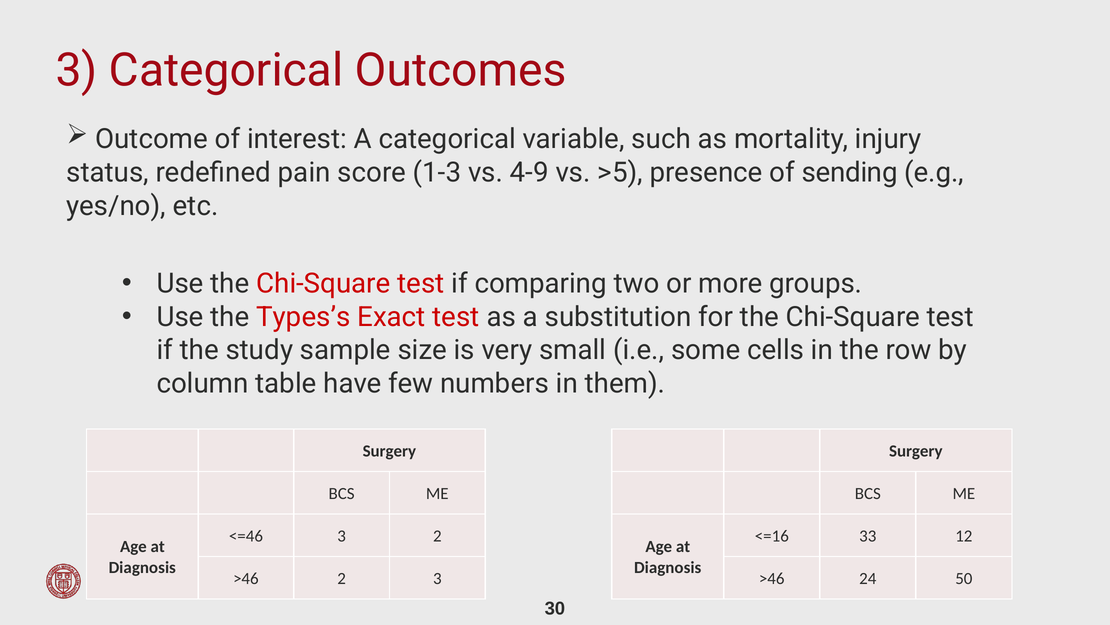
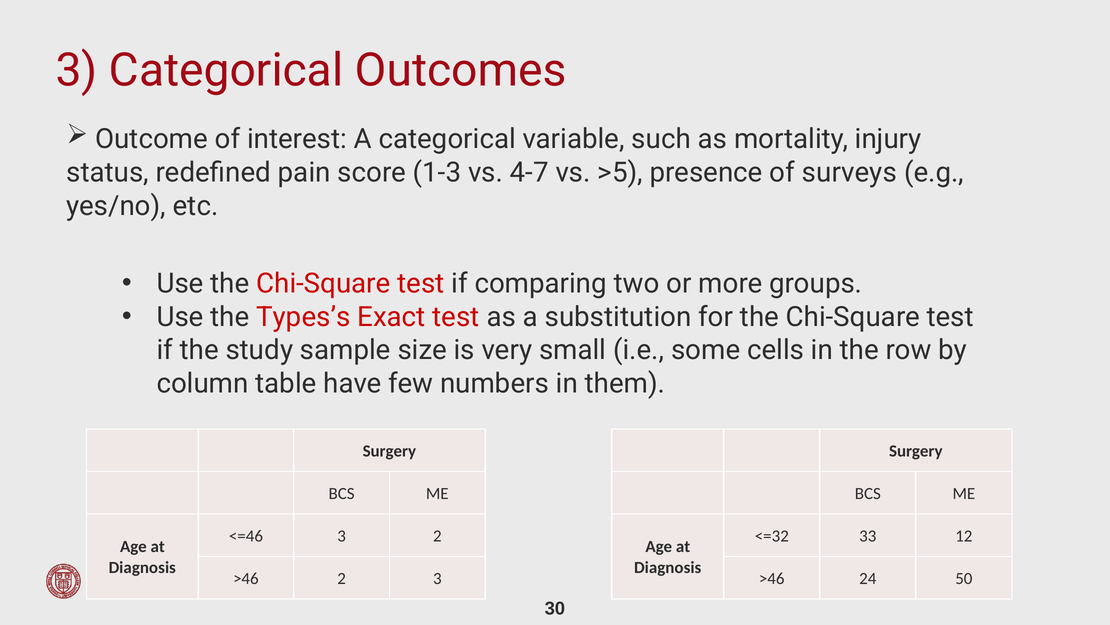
4-9: 4-9 -> 4-7
sending: sending -> surveys
<=16: <=16 -> <=32
